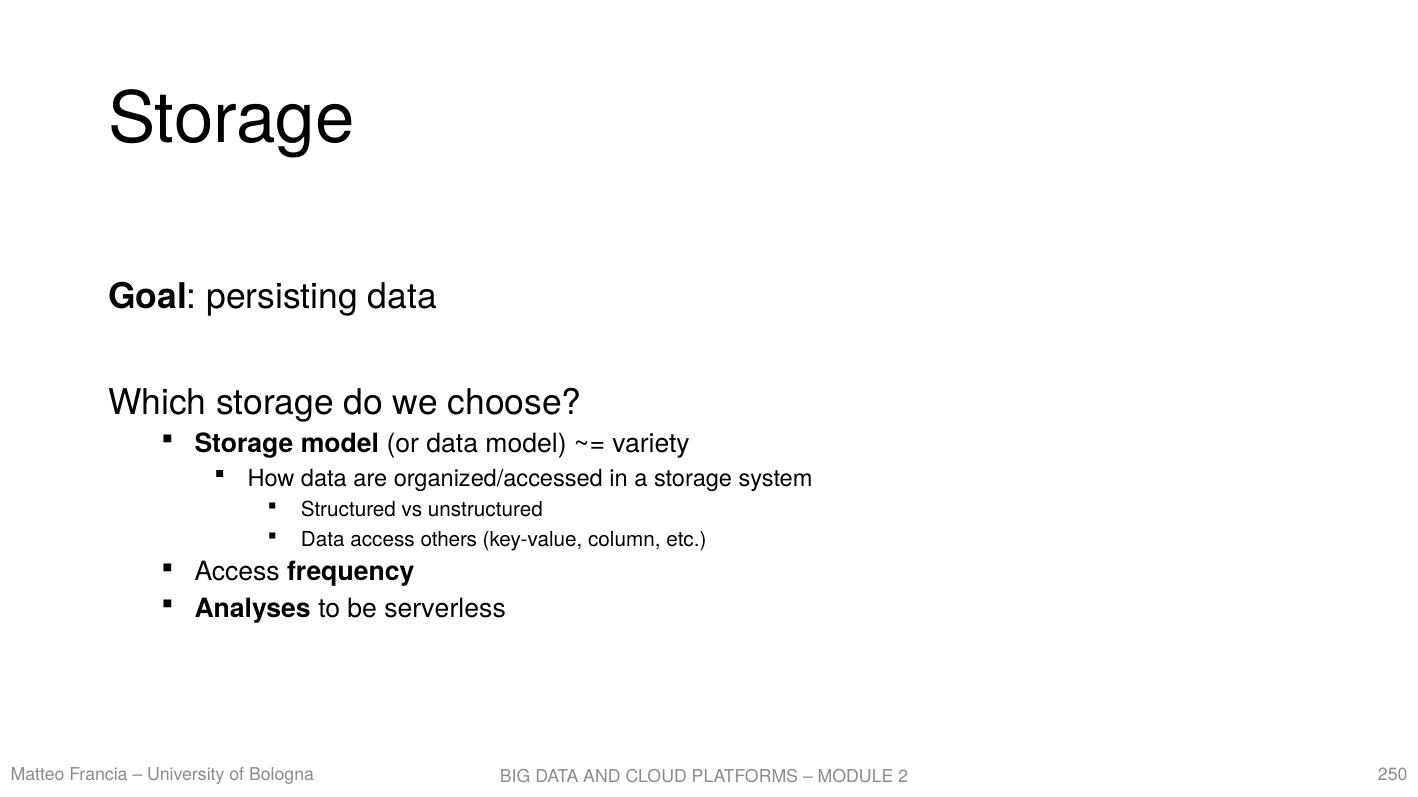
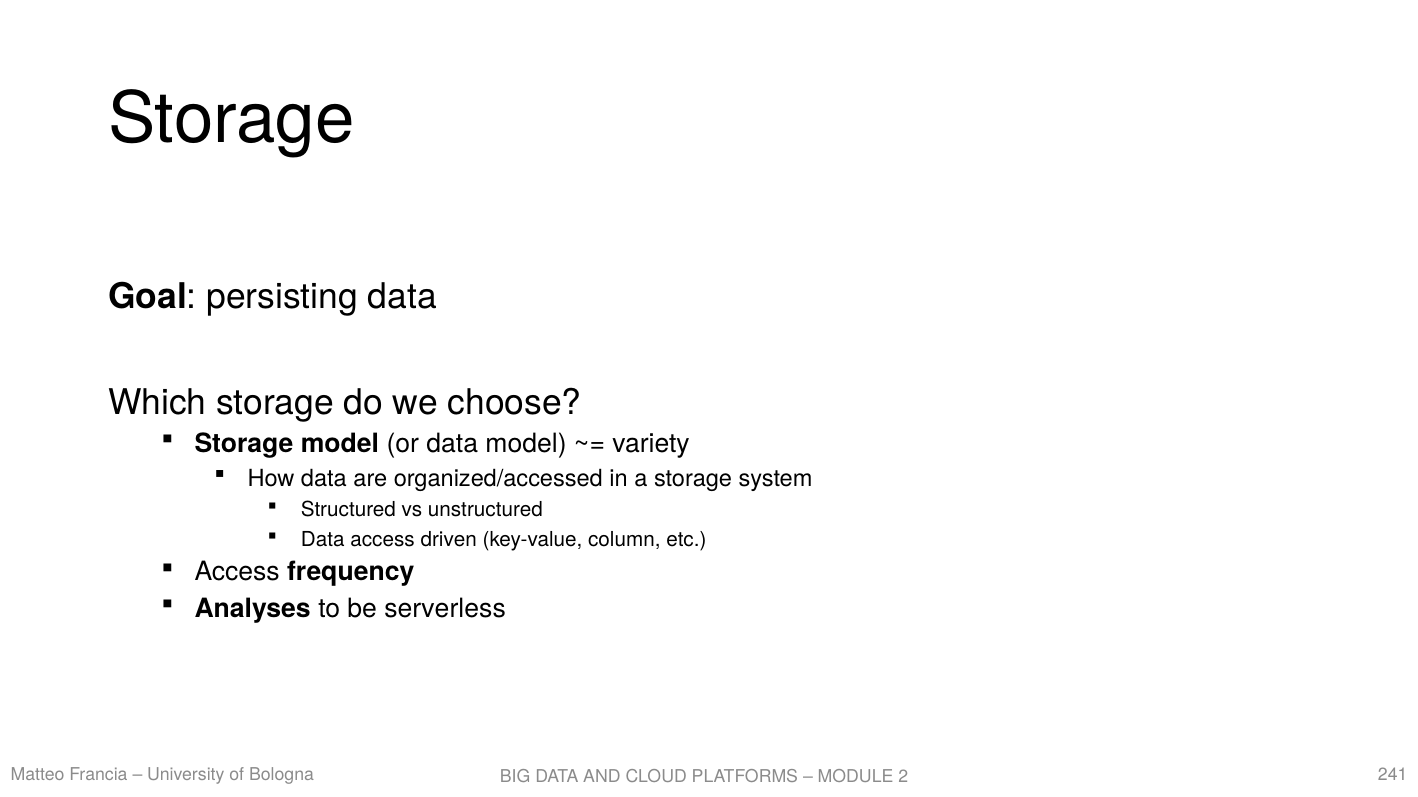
others: others -> driven
250: 250 -> 241
